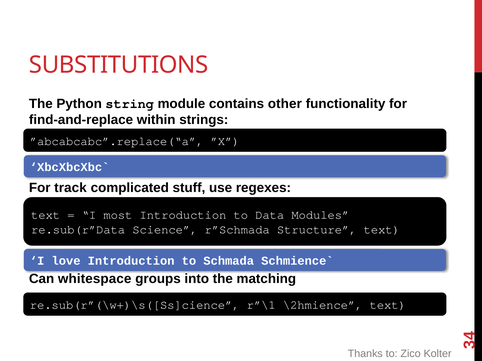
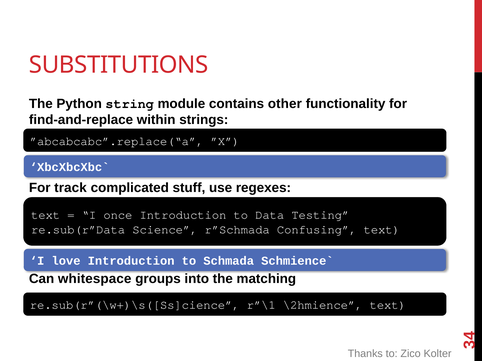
most: most -> once
Modules: Modules -> Testing
Structure: Structure -> Confusing
